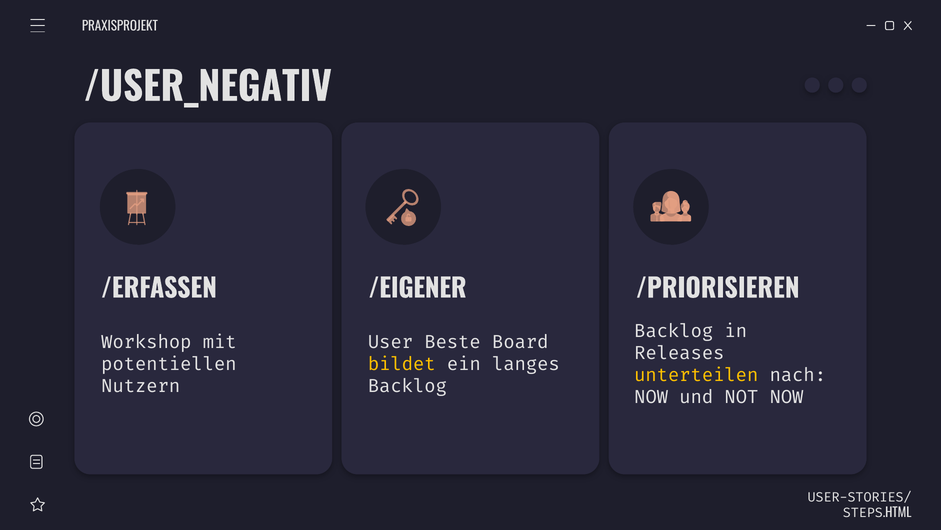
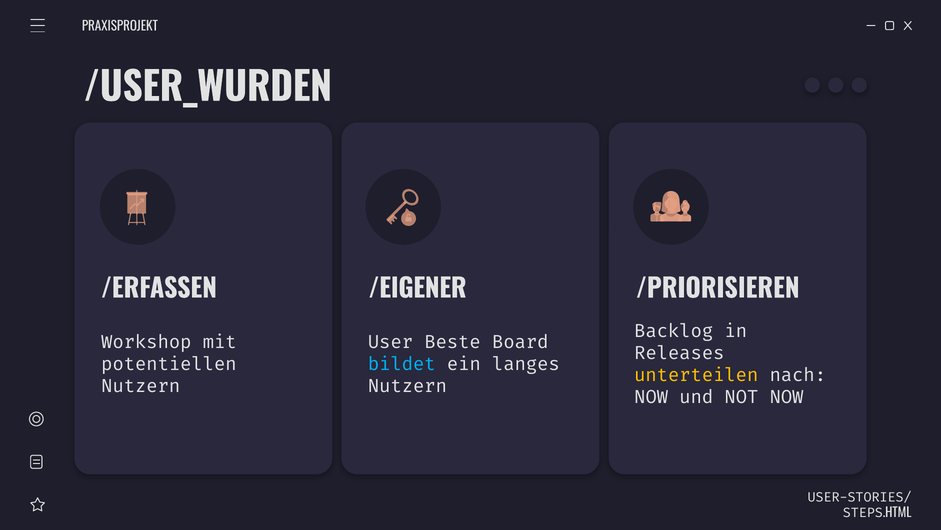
/USER_NEGATIV: /USER_NEGATIV -> /USER_WURDEN
bildet colour: yellow -> light blue
Backlog at (407, 386): Backlog -> Nutzern
